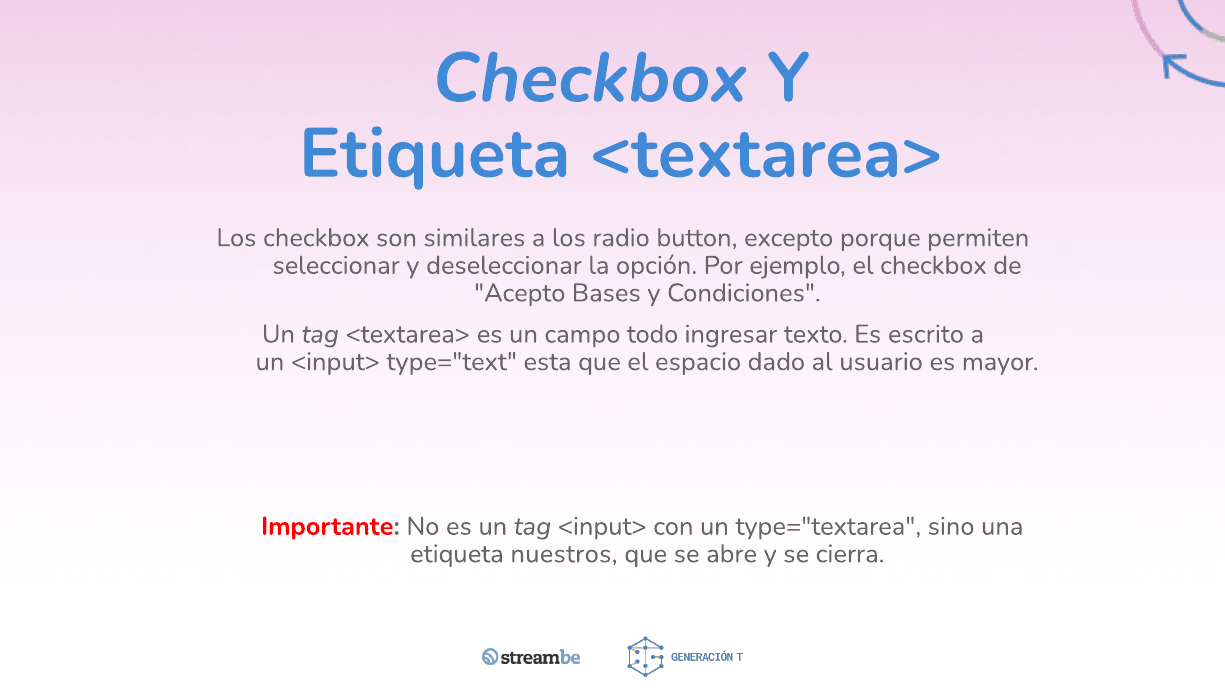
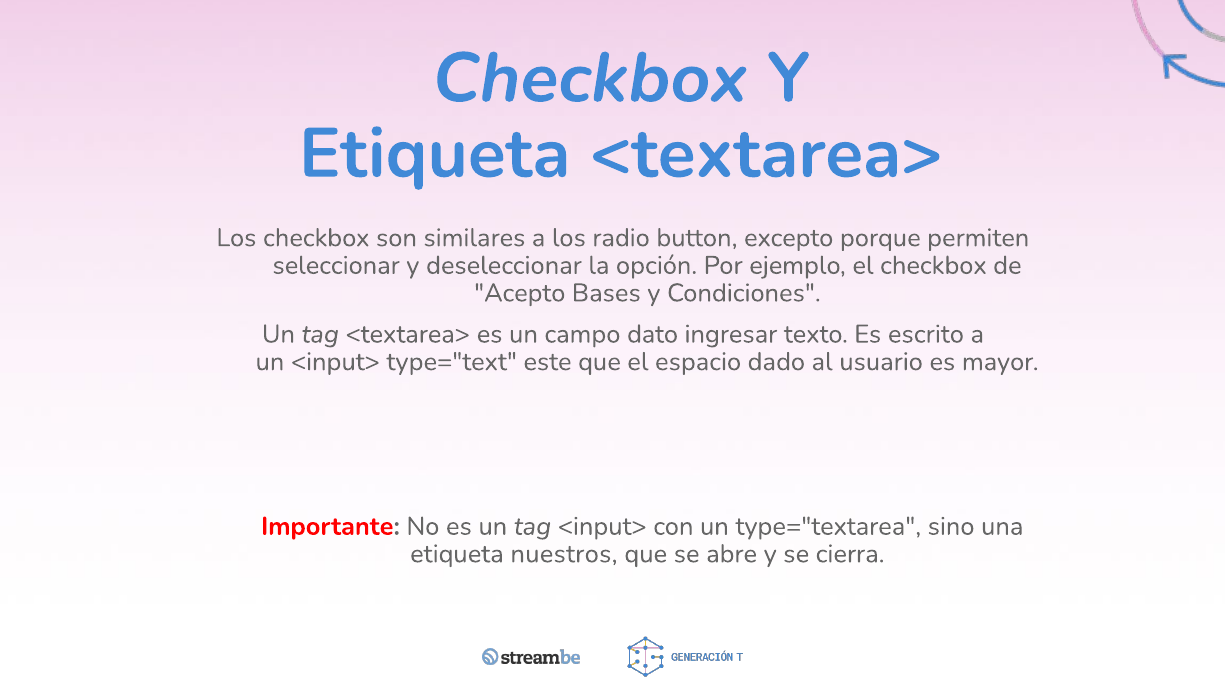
todo: todo -> dato
esta: esta -> este
